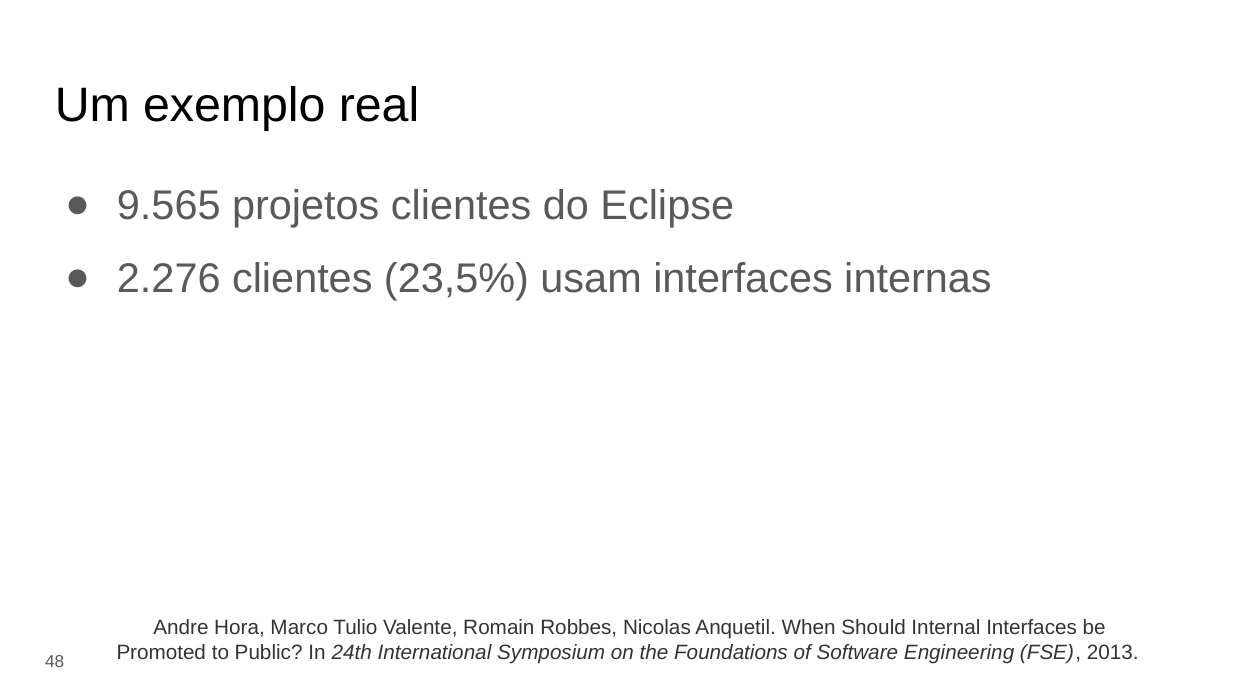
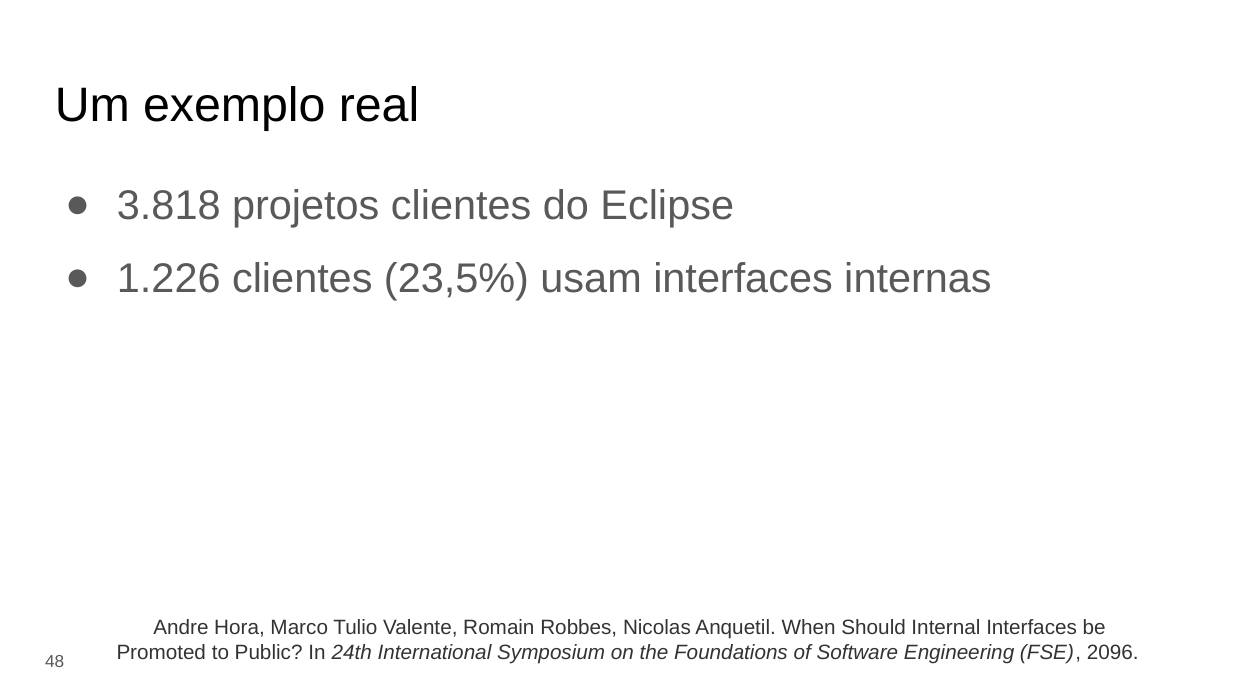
9.565: 9.565 -> 3.818
2.276: 2.276 -> 1.226
2013: 2013 -> 2096
